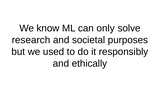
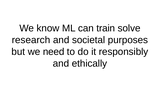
only: only -> train
used: used -> need
